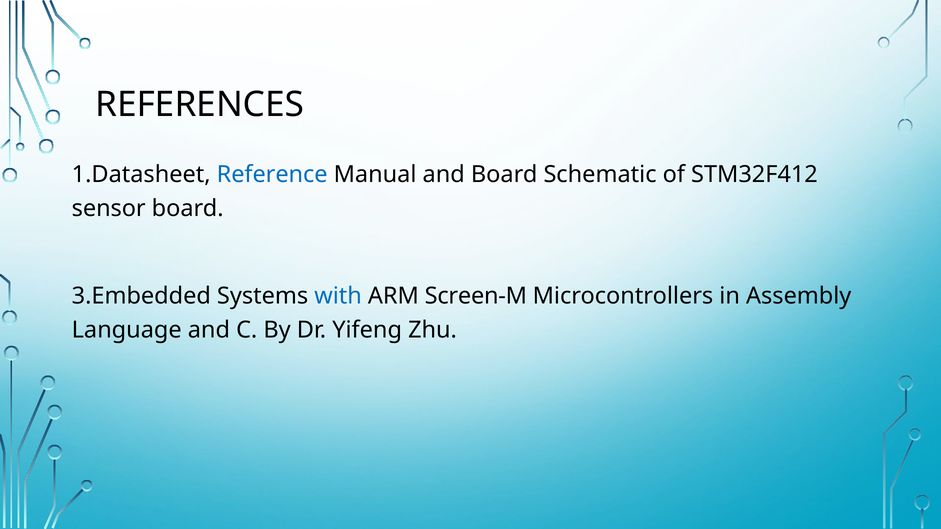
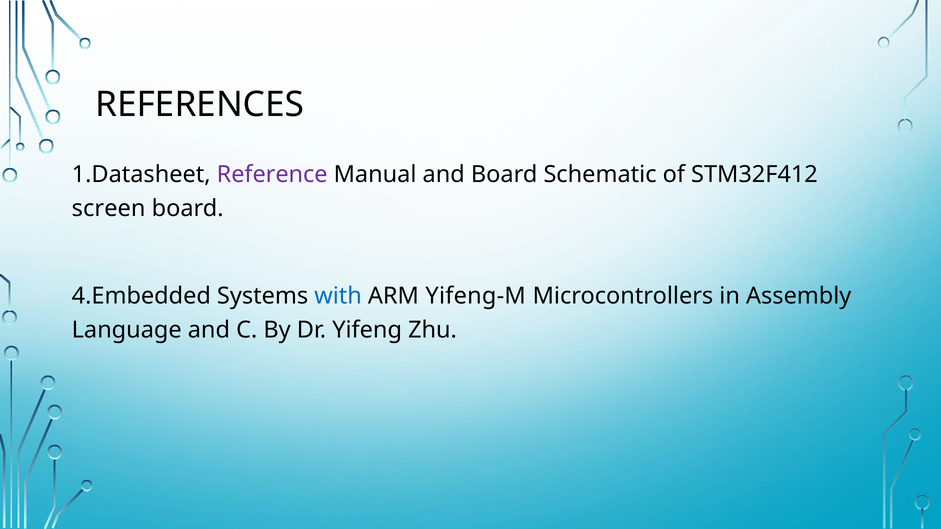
Reference colour: blue -> purple
sensor: sensor -> screen
3.Embedded: 3.Embedded -> 4.Embedded
Screen-M: Screen-M -> Yifeng-M
